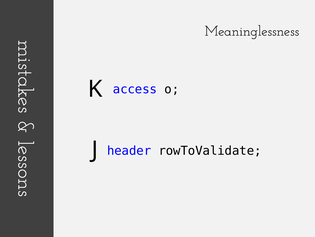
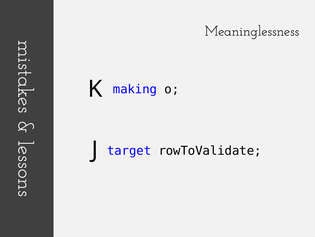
access: access -> making
header: header -> target
